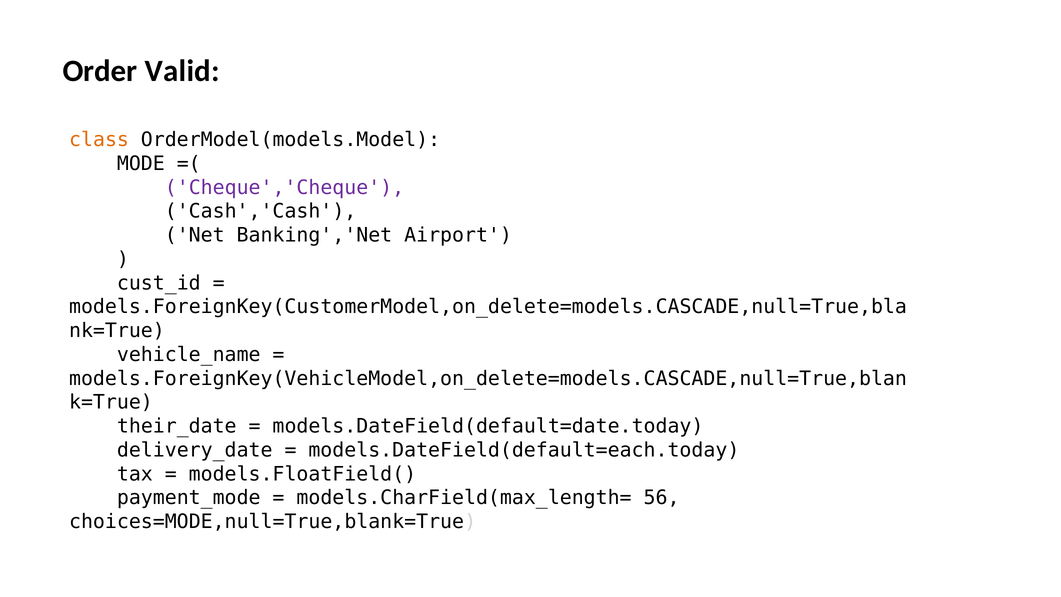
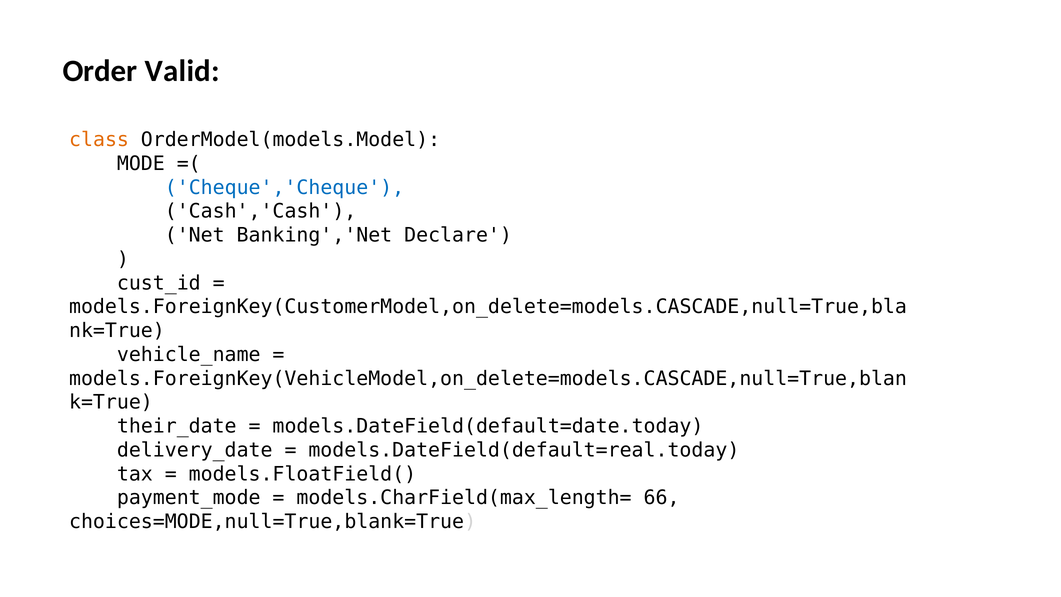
Cheque','Cheque colour: purple -> blue
Airport: Airport -> Declare
models.DateField(default=each.today: models.DateField(default=each.today -> models.DateField(default=real.today
56: 56 -> 66
